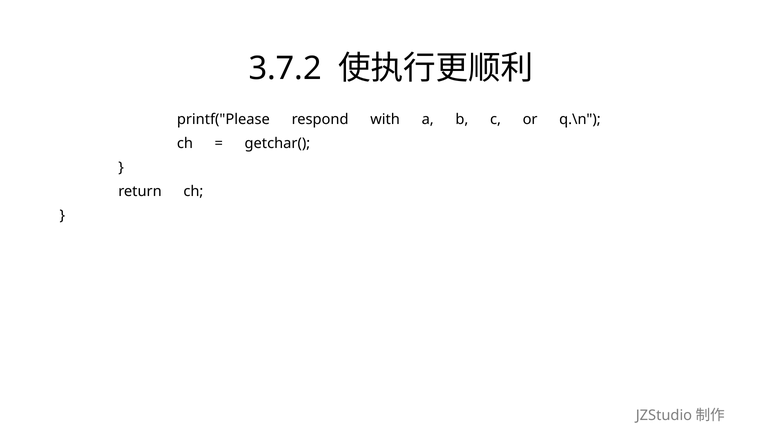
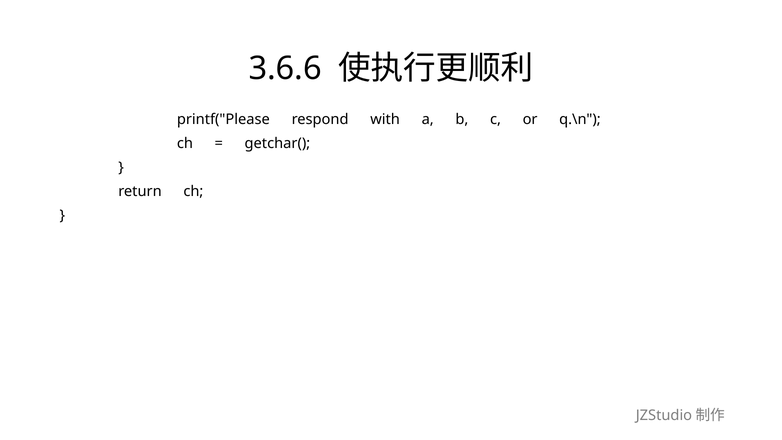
3.7.2: 3.7.2 -> 3.6.6
